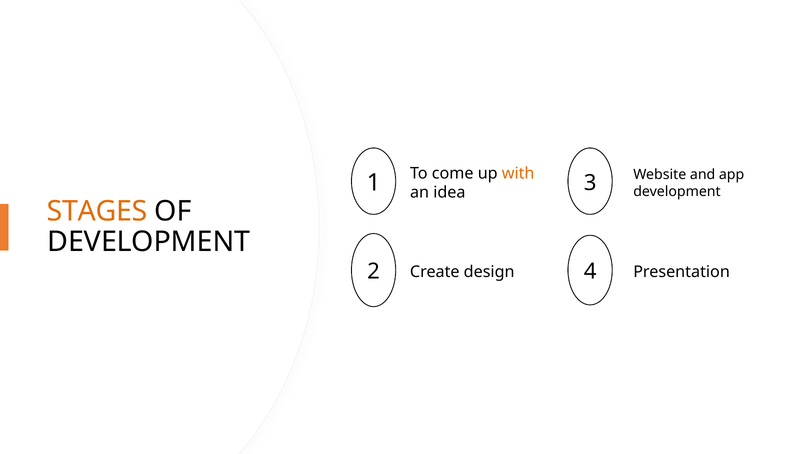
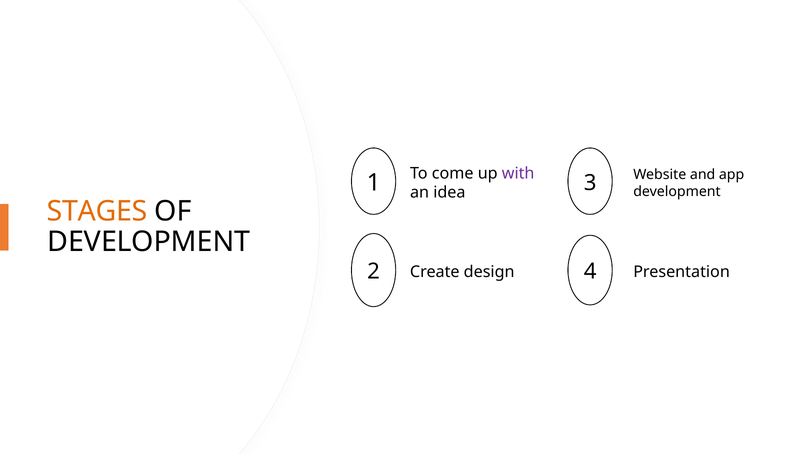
with colour: orange -> purple
